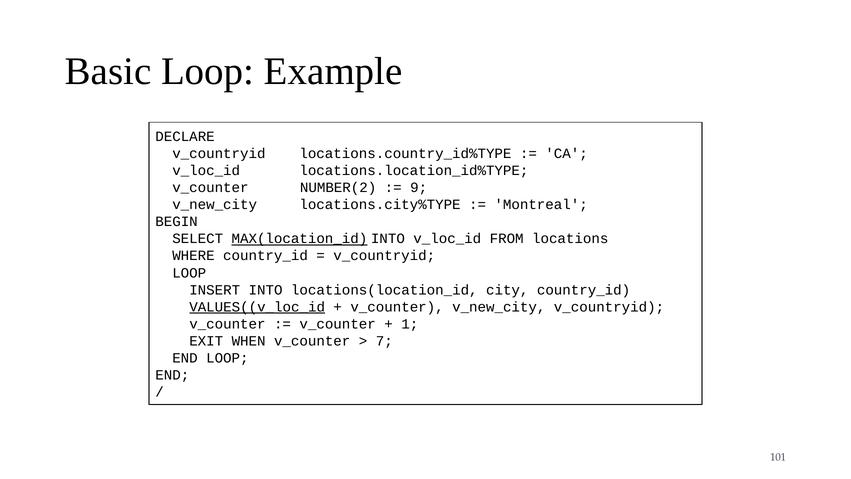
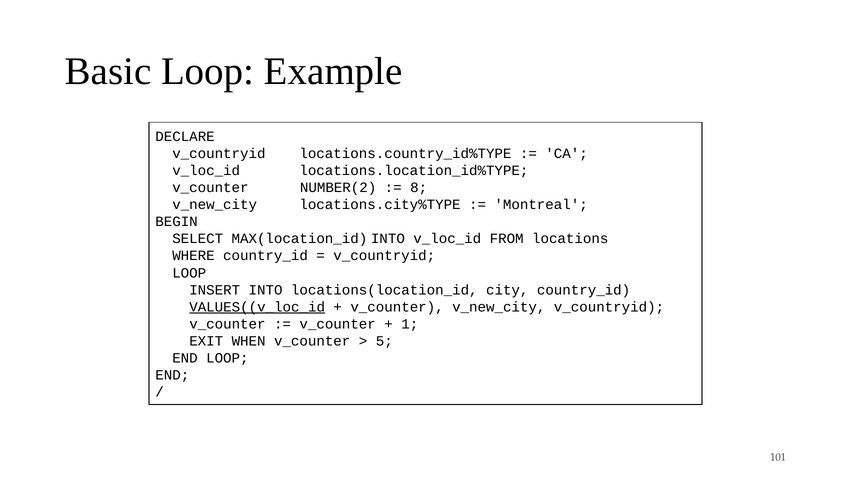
9: 9 -> 8
MAX(location_id underline: present -> none
7: 7 -> 5
